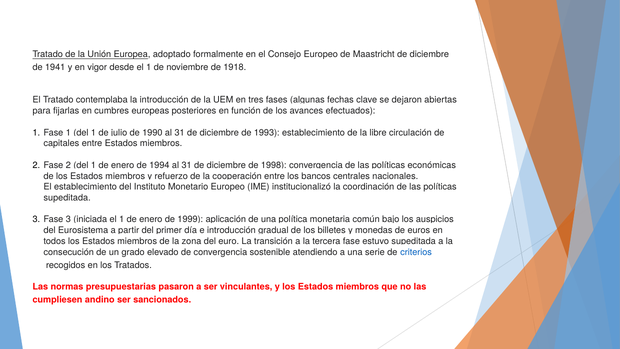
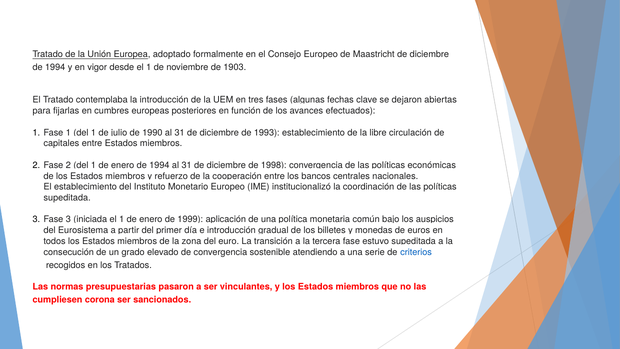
1941 at (55, 67): 1941 -> 1994
1918: 1918 -> 1903
andino: andino -> corona
